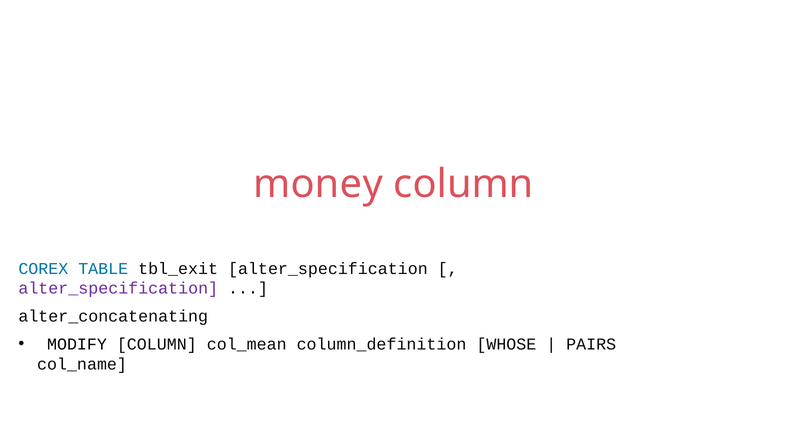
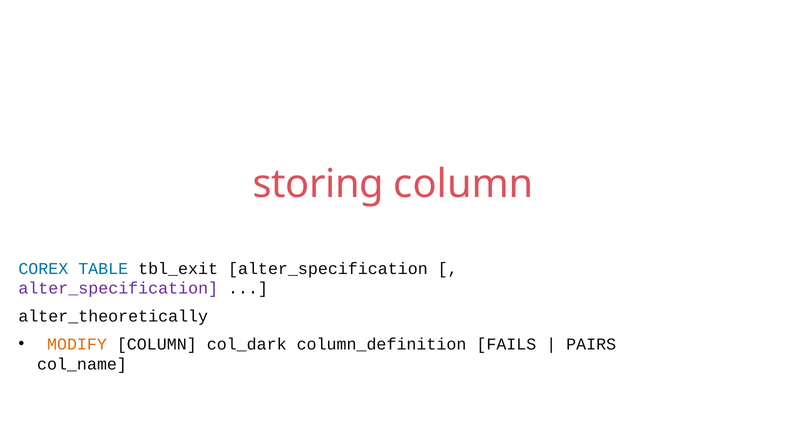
money: money -> storing
alter_concatenating: alter_concatenating -> alter_theoretically
MODIFY colour: black -> orange
col_mean: col_mean -> col_dark
WHOSE: WHOSE -> FAILS
